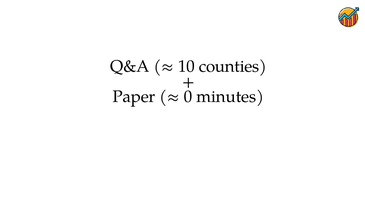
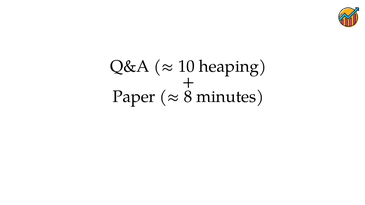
counties: counties -> heaping
0: 0 -> 8
